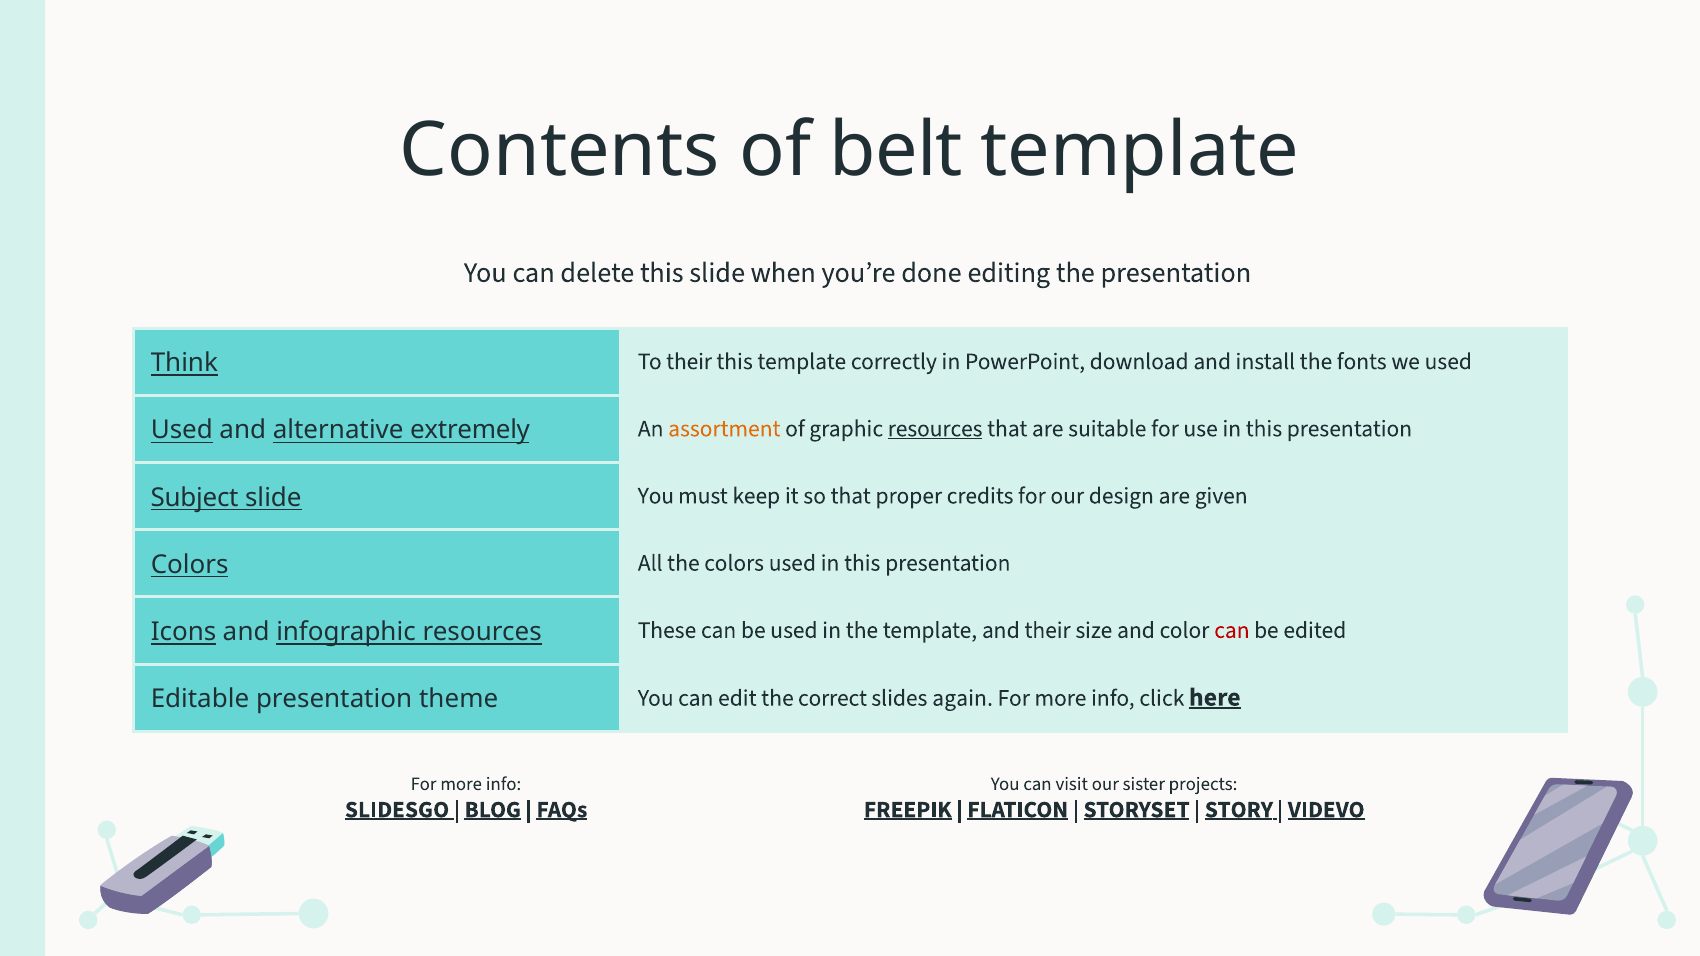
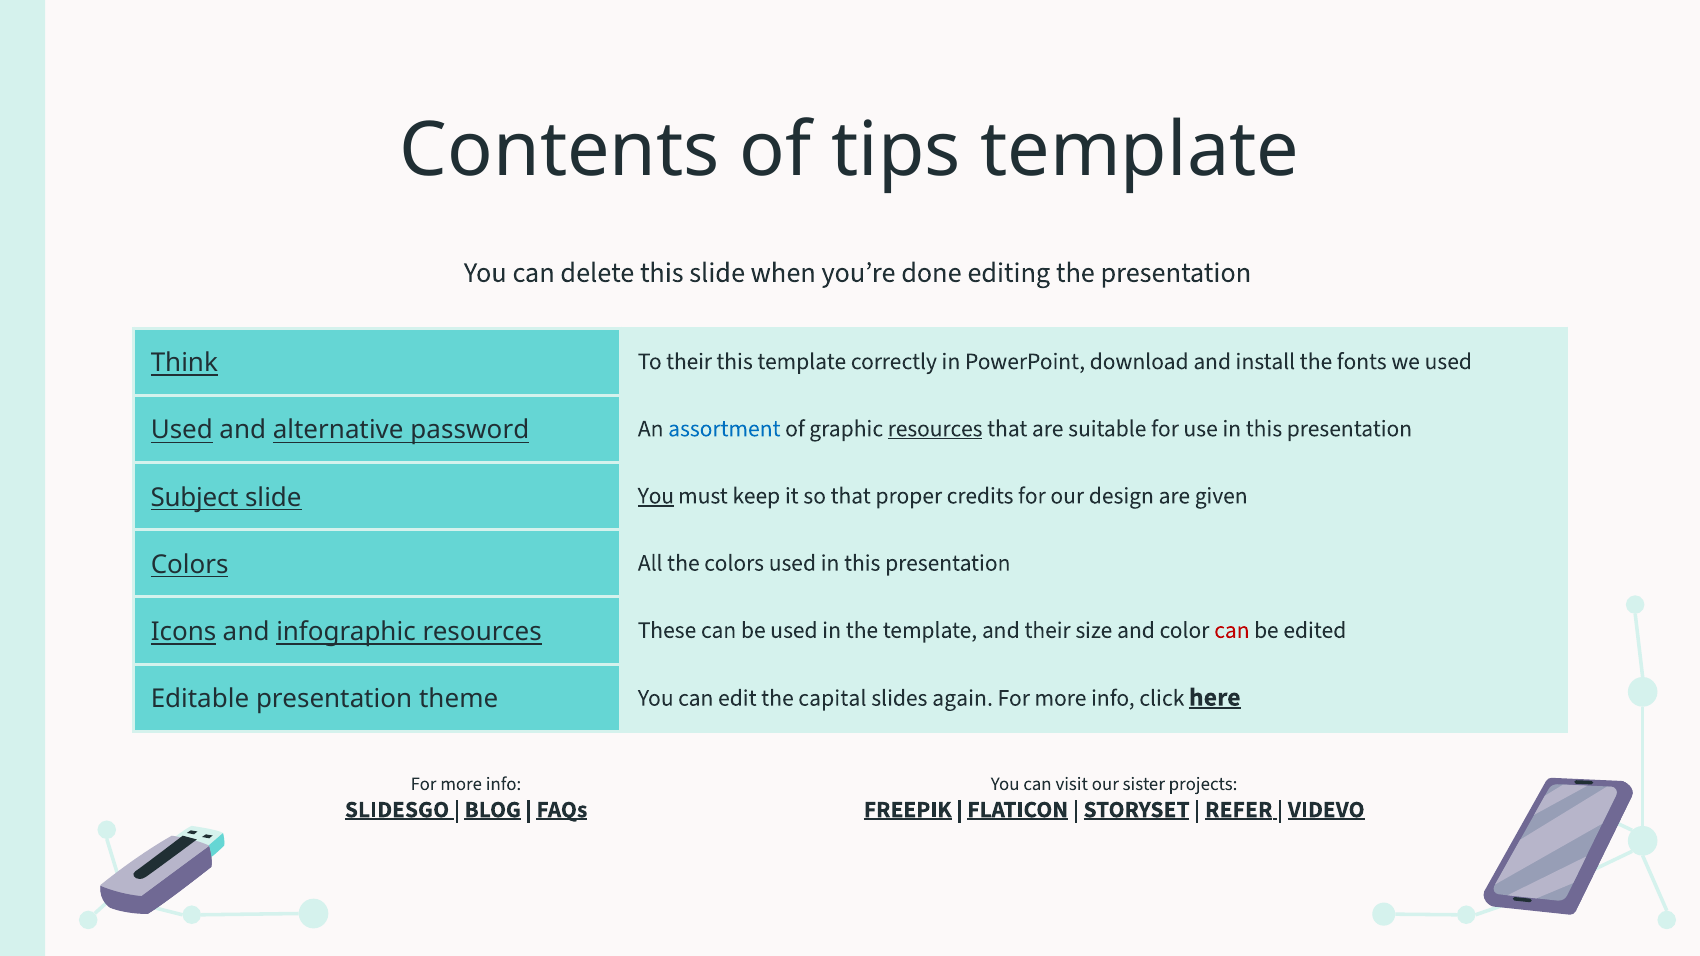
belt: belt -> tips
extremely: extremely -> password
assortment colour: orange -> blue
You at (656, 496) underline: none -> present
correct: correct -> capital
STORY: STORY -> REFER
